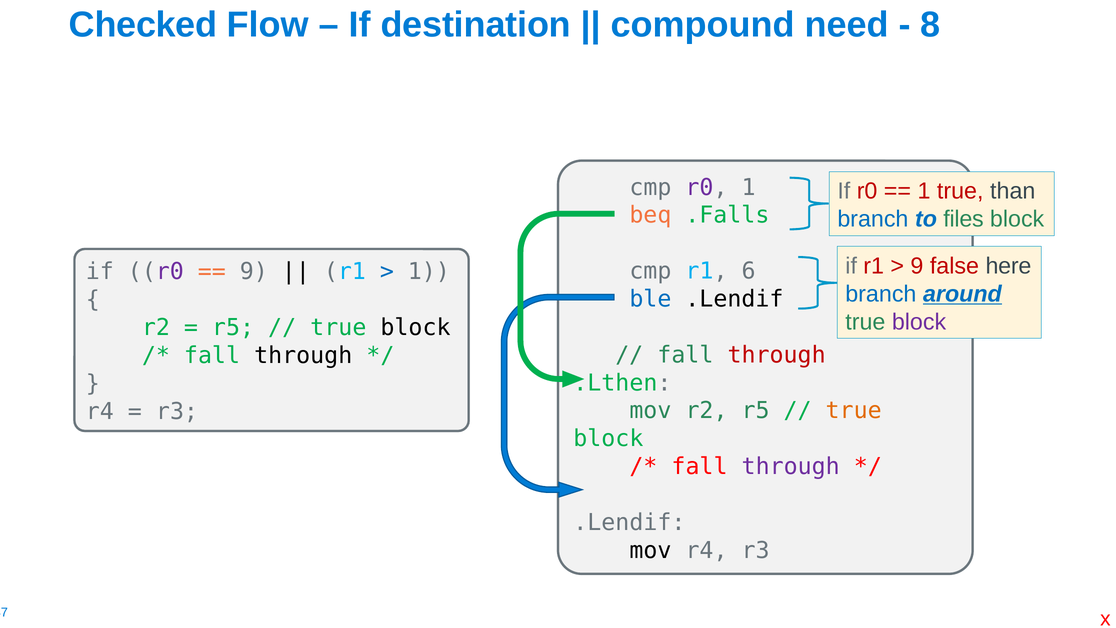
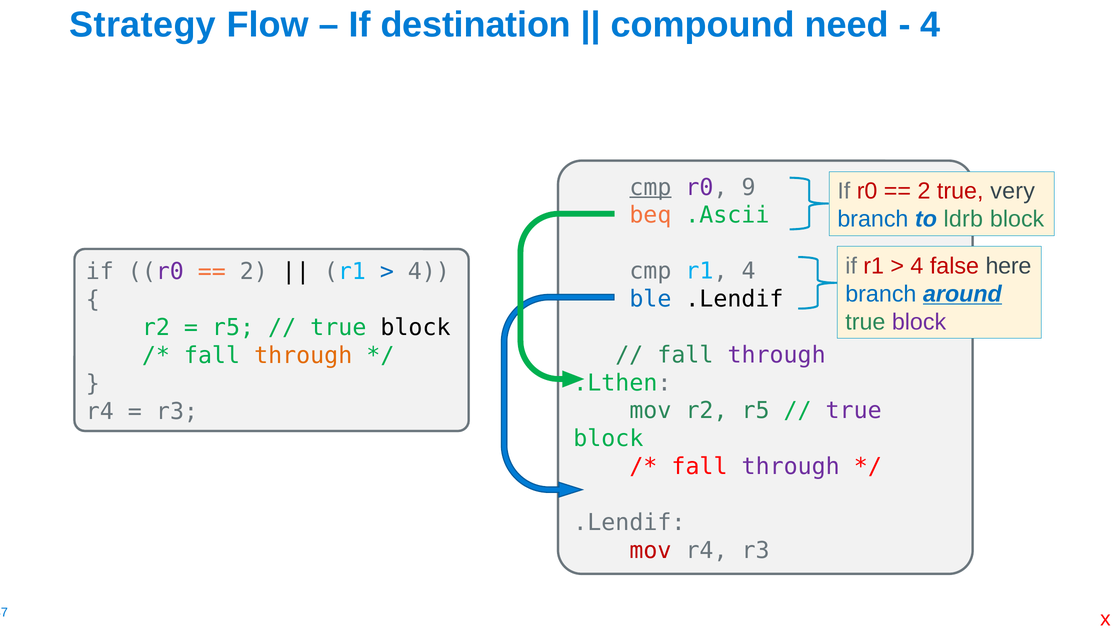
Checked: Checked -> Strategy
8 at (930, 25): 8 -> 4
cmp at (650, 187) underline: none -> present
r0 1: 1 -> 9
1 at (924, 191): 1 -> 2
than: than -> very
.Falls: .Falls -> .Ascii
files: files -> ldrb
9 at (917, 266): 9 -> 4
r1 6: 6 -> 4
9 at (254, 272): 9 -> 2
1 at (429, 272): 1 -> 4
through at (777, 355) colour: red -> purple
through at (303, 355) colour: black -> orange
true at (854, 411) colour: orange -> purple
mov at (650, 550) colour: black -> red
